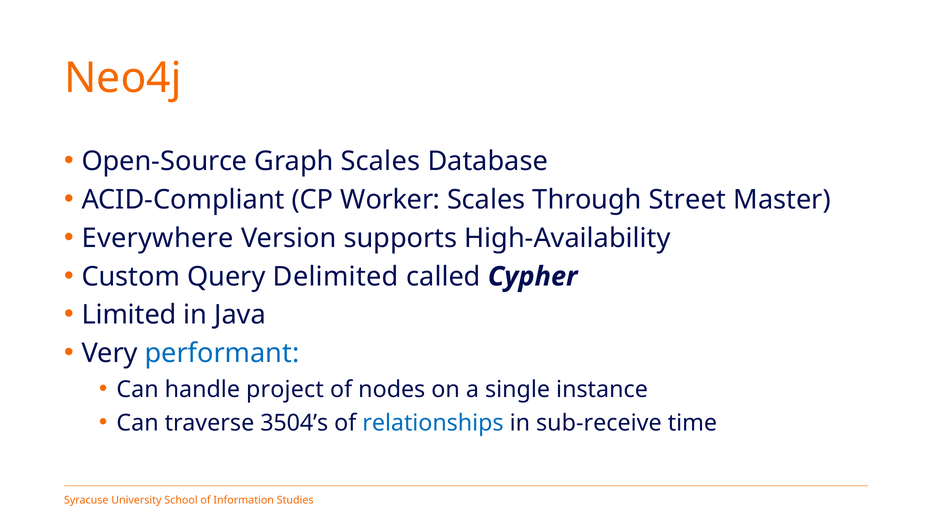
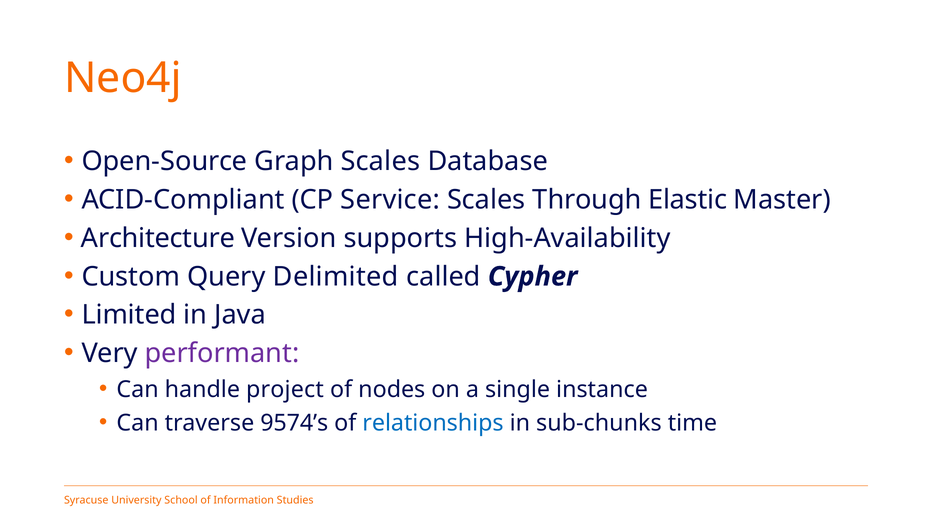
Worker: Worker -> Service
Street: Street -> Elastic
Everywhere: Everywhere -> Architecture
performant colour: blue -> purple
3504’s: 3504’s -> 9574’s
sub-receive: sub-receive -> sub-chunks
